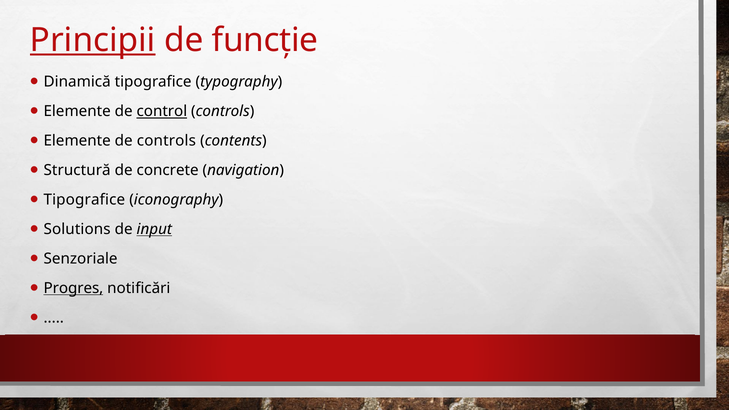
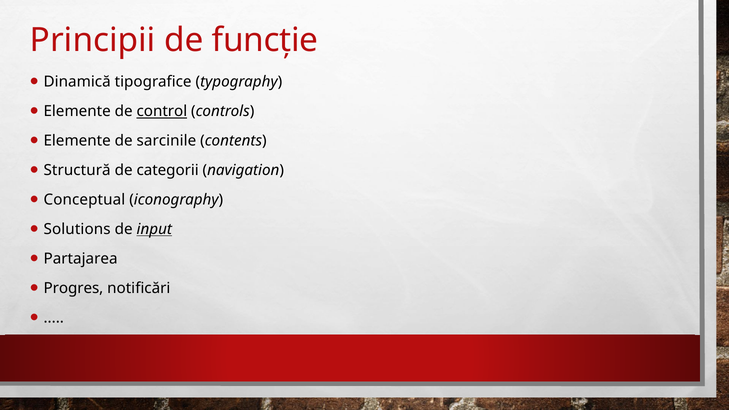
Principii underline: present -> none
de controls: controls -> sarcinile
concrete: concrete -> categorii
Tipografice at (84, 200): Tipografice -> Conceptual
Senzoriale: Senzoriale -> Partajarea
Progres underline: present -> none
